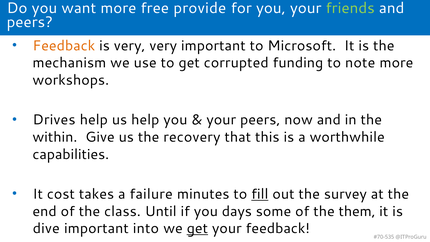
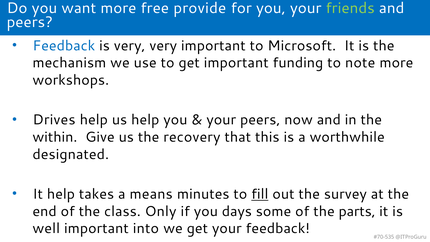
Feedback at (64, 46) colour: orange -> blue
get corrupted: corrupted -> important
capabilities: capabilities -> designated
It cost: cost -> help
failure: failure -> means
Until: Until -> Only
them: them -> parts
dive: dive -> well
get at (197, 228) underline: present -> none
